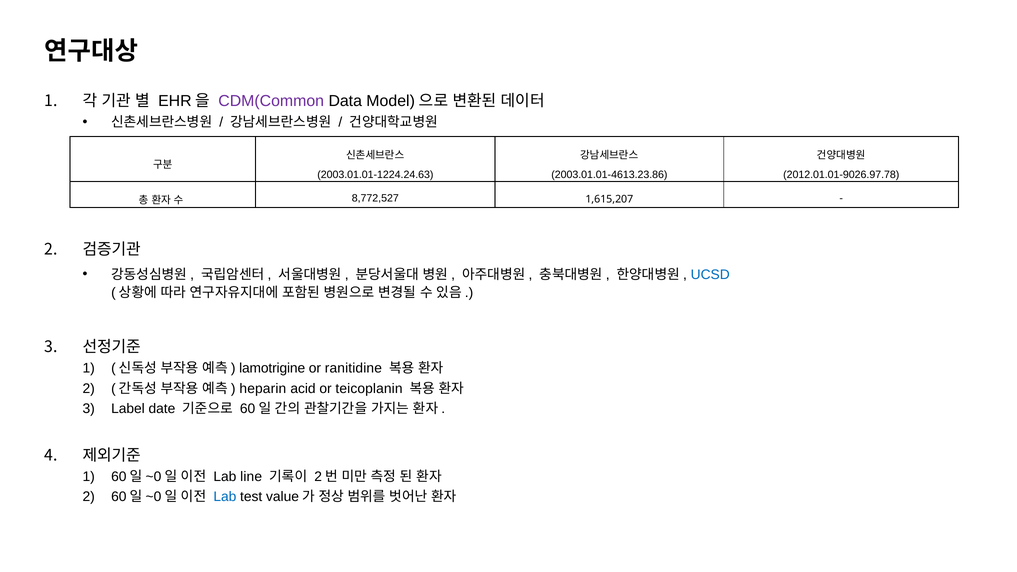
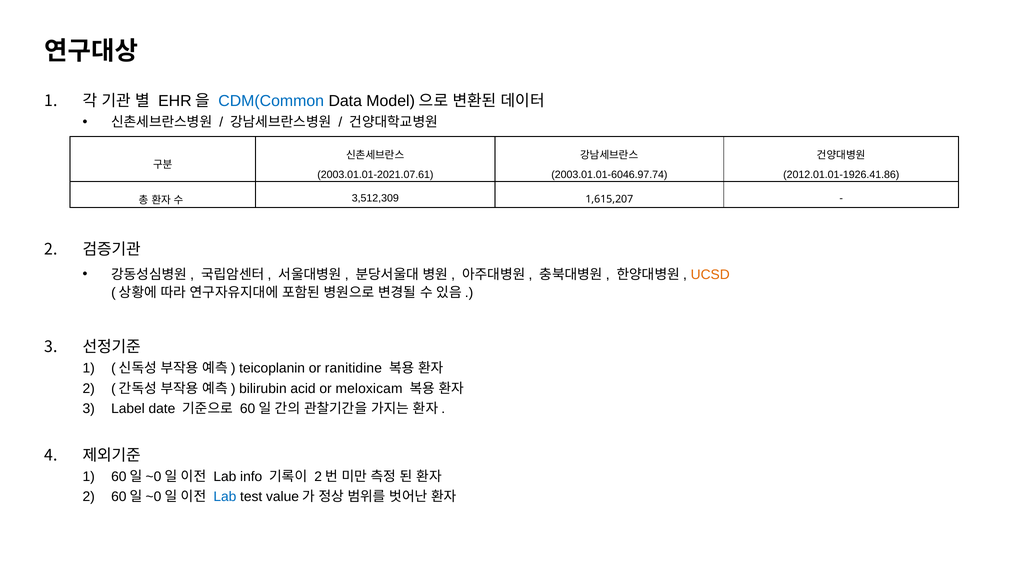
CDM(Common colour: purple -> blue
2003.01.01-1224.24.63: 2003.01.01-1224.24.63 -> 2003.01.01-2021.07.61
2003.01.01-4613.23.86: 2003.01.01-4613.23.86 -> 2003.01.01-6046.97.74
2012.01.01-9026.97.78: 2012.01.01-9026.97.78 -> 2012.01.01-1926.41.86
8,772,527: 8,772,527 -> 3,512,309
UCSD colour: blue -> orange
lamotrigine: lamotrigine -> teicoplanin
heparin: heparin -> bilirubin
teicoplanin: teicoplanin -> meloxicam
line: line -> info
